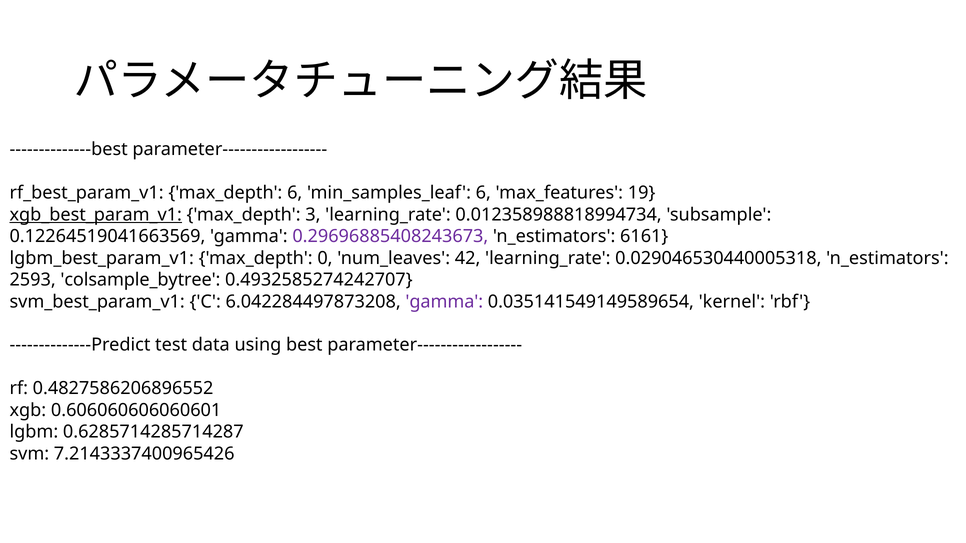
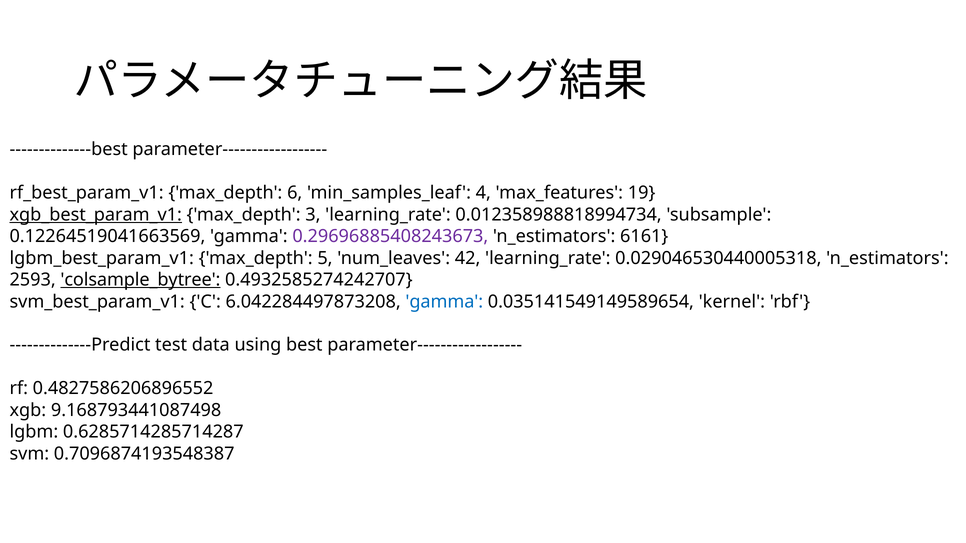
min_samples_leaf 6: 6 -> 4
0: 0 -> 5
colsample_bytree underline: none -> present
gamma at (444, 302) colour: purple -> blue
0.606060606060601: 0.606060606060601 -> 9.168793441087498
7.2143337400965426: 7.2143337400965426 -> 0.7096874193548387
